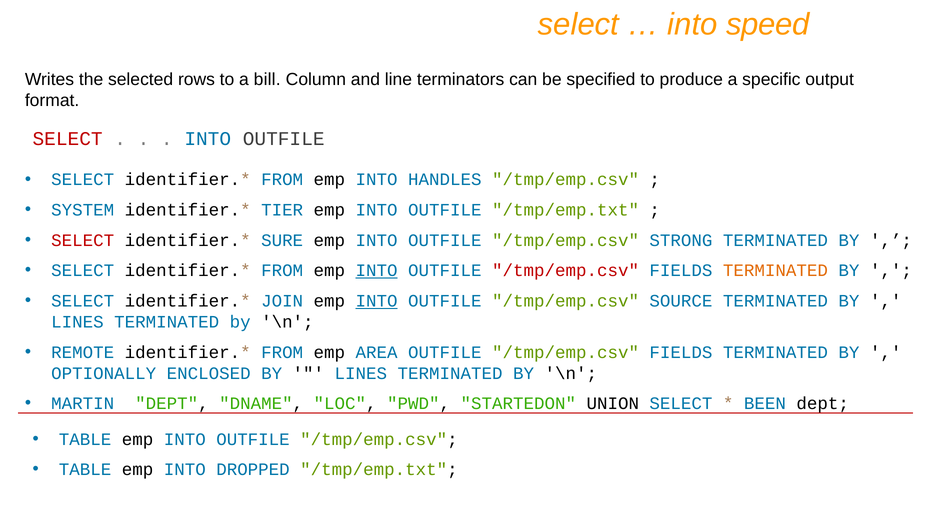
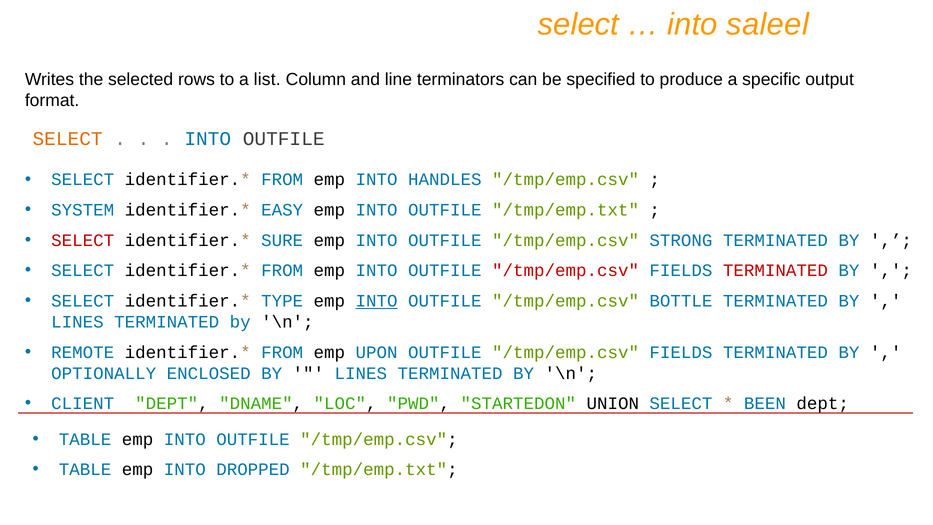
speed: speed -> saleel
bill: bill -> list
SELECT at (68, 139) colour: red -> orange
TIER: TIER -> EASY
INTO at (377, 271) underline: present -> none
TERMINATED at (775, 271) colour: orange -> red
JOIN: JOIN -> TYPE
SOURCE: SOURCE -> BOTTLE
AREA: AREA -> UPON
MARTIN: MARTIN -> CLIENT
